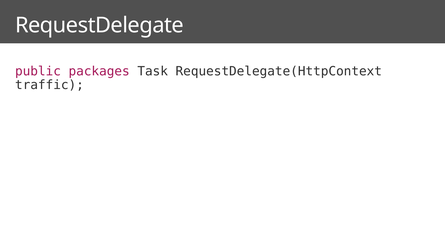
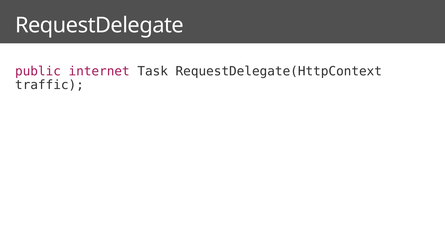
packages: packages -> internet
